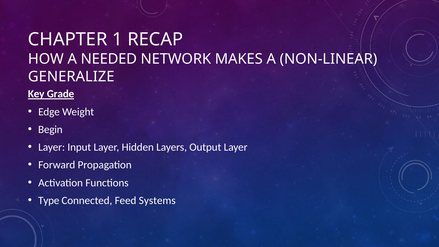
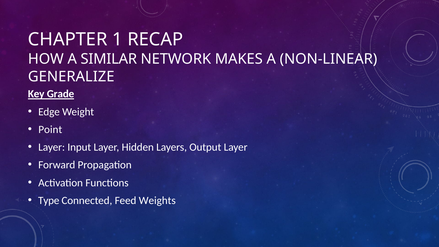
NEEDED: NEEDED -> SIMILAR
Begin: Begin -> Point
Systems: Systems -> Weights
